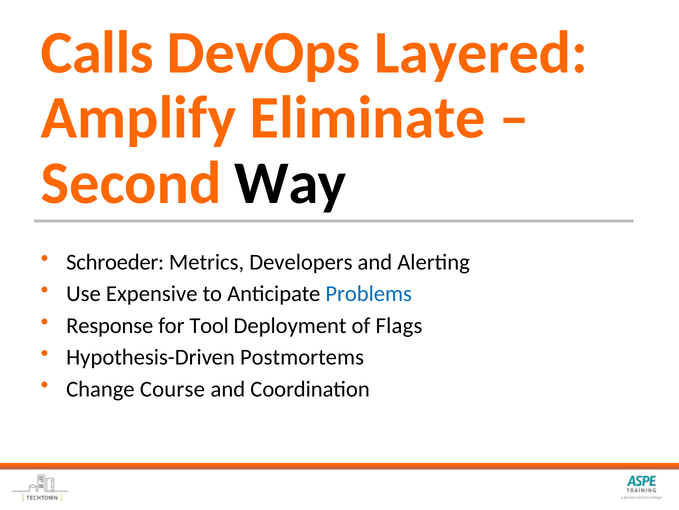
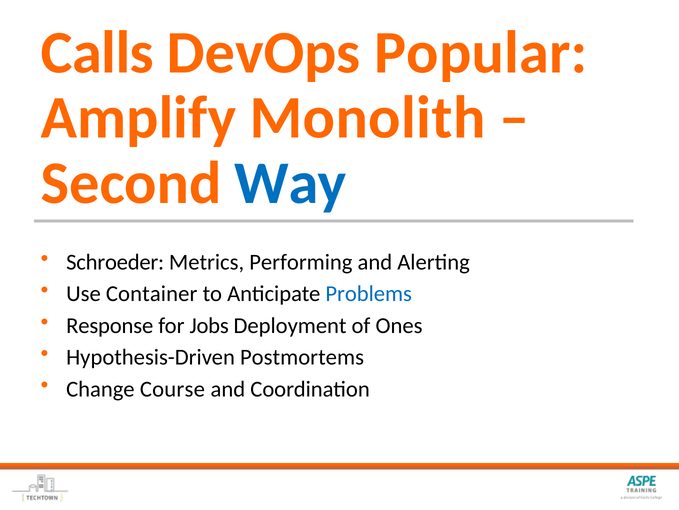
Layered: Layered -> Popular
Eliminate: Eliminate -> Monolith
Way colour: black -> blue
Developers: Developers -> Performing
Expensive: Expensive -> Container
Tool: Tool -> Jobs
Flags: Flags -> Ones
